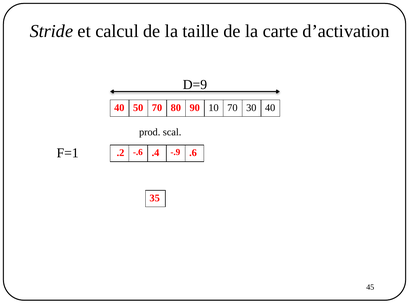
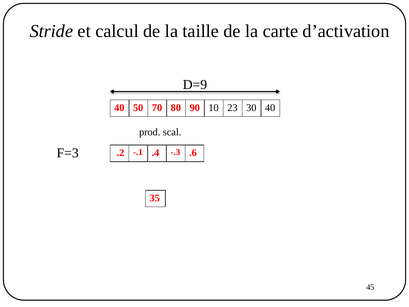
10 70: 70 -> 23
F=1: F=1 -> F=3
-.6: -.6 -> -.1
-.9: -.9 -> -.3
